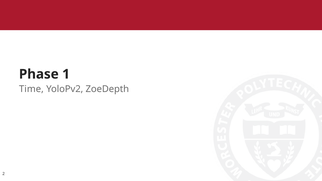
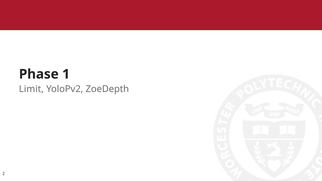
Time: Time -> Limit
